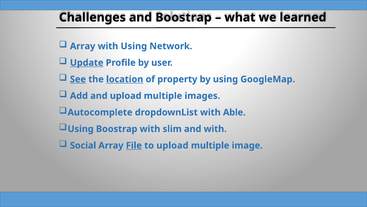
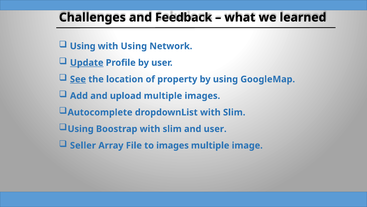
and Boostrap: Boostrap -> Feedback
Array at (83, 46): Array -> Using
location underline: present -> none
dropdownList with Able: Able -> Slim
and with: with -> user
Social: Social -> Seller
File underline: present -> none
to upload: upload -> images
